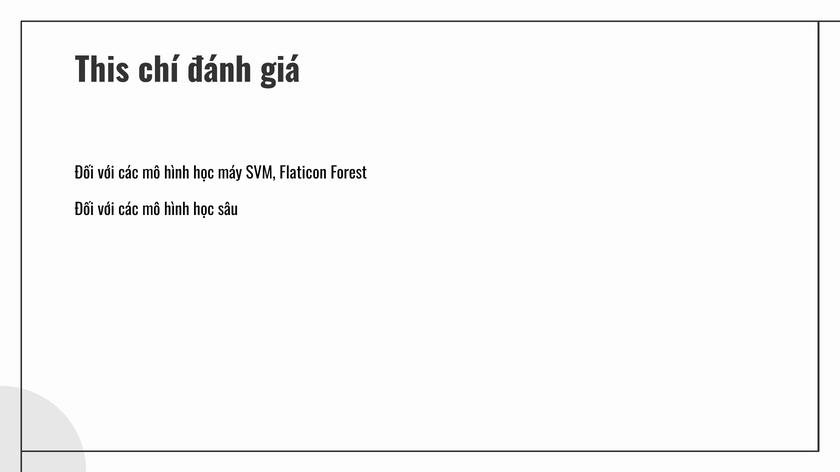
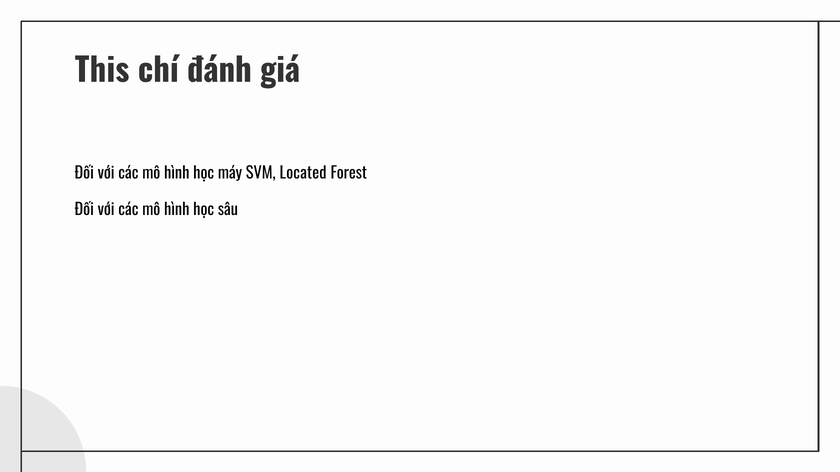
Flaticon: Flaticon -> Located
